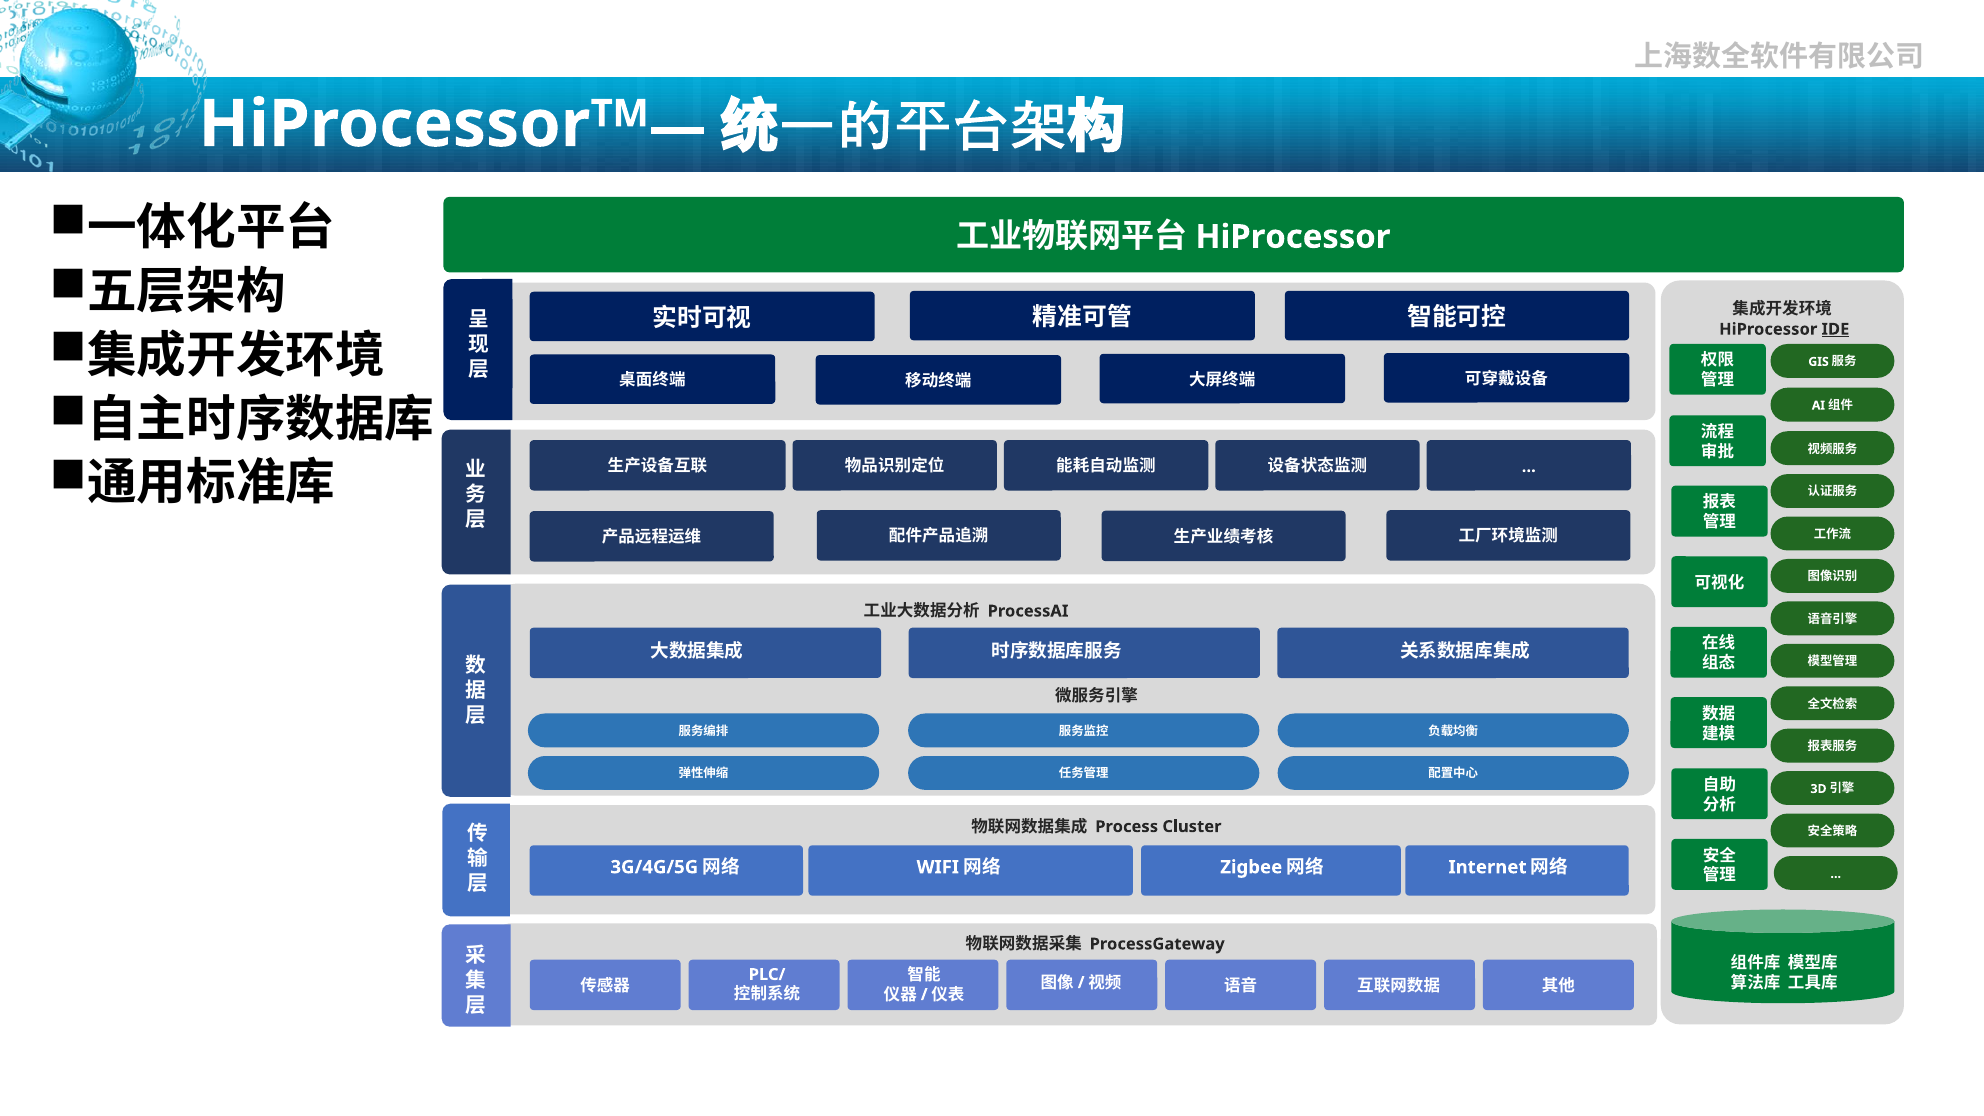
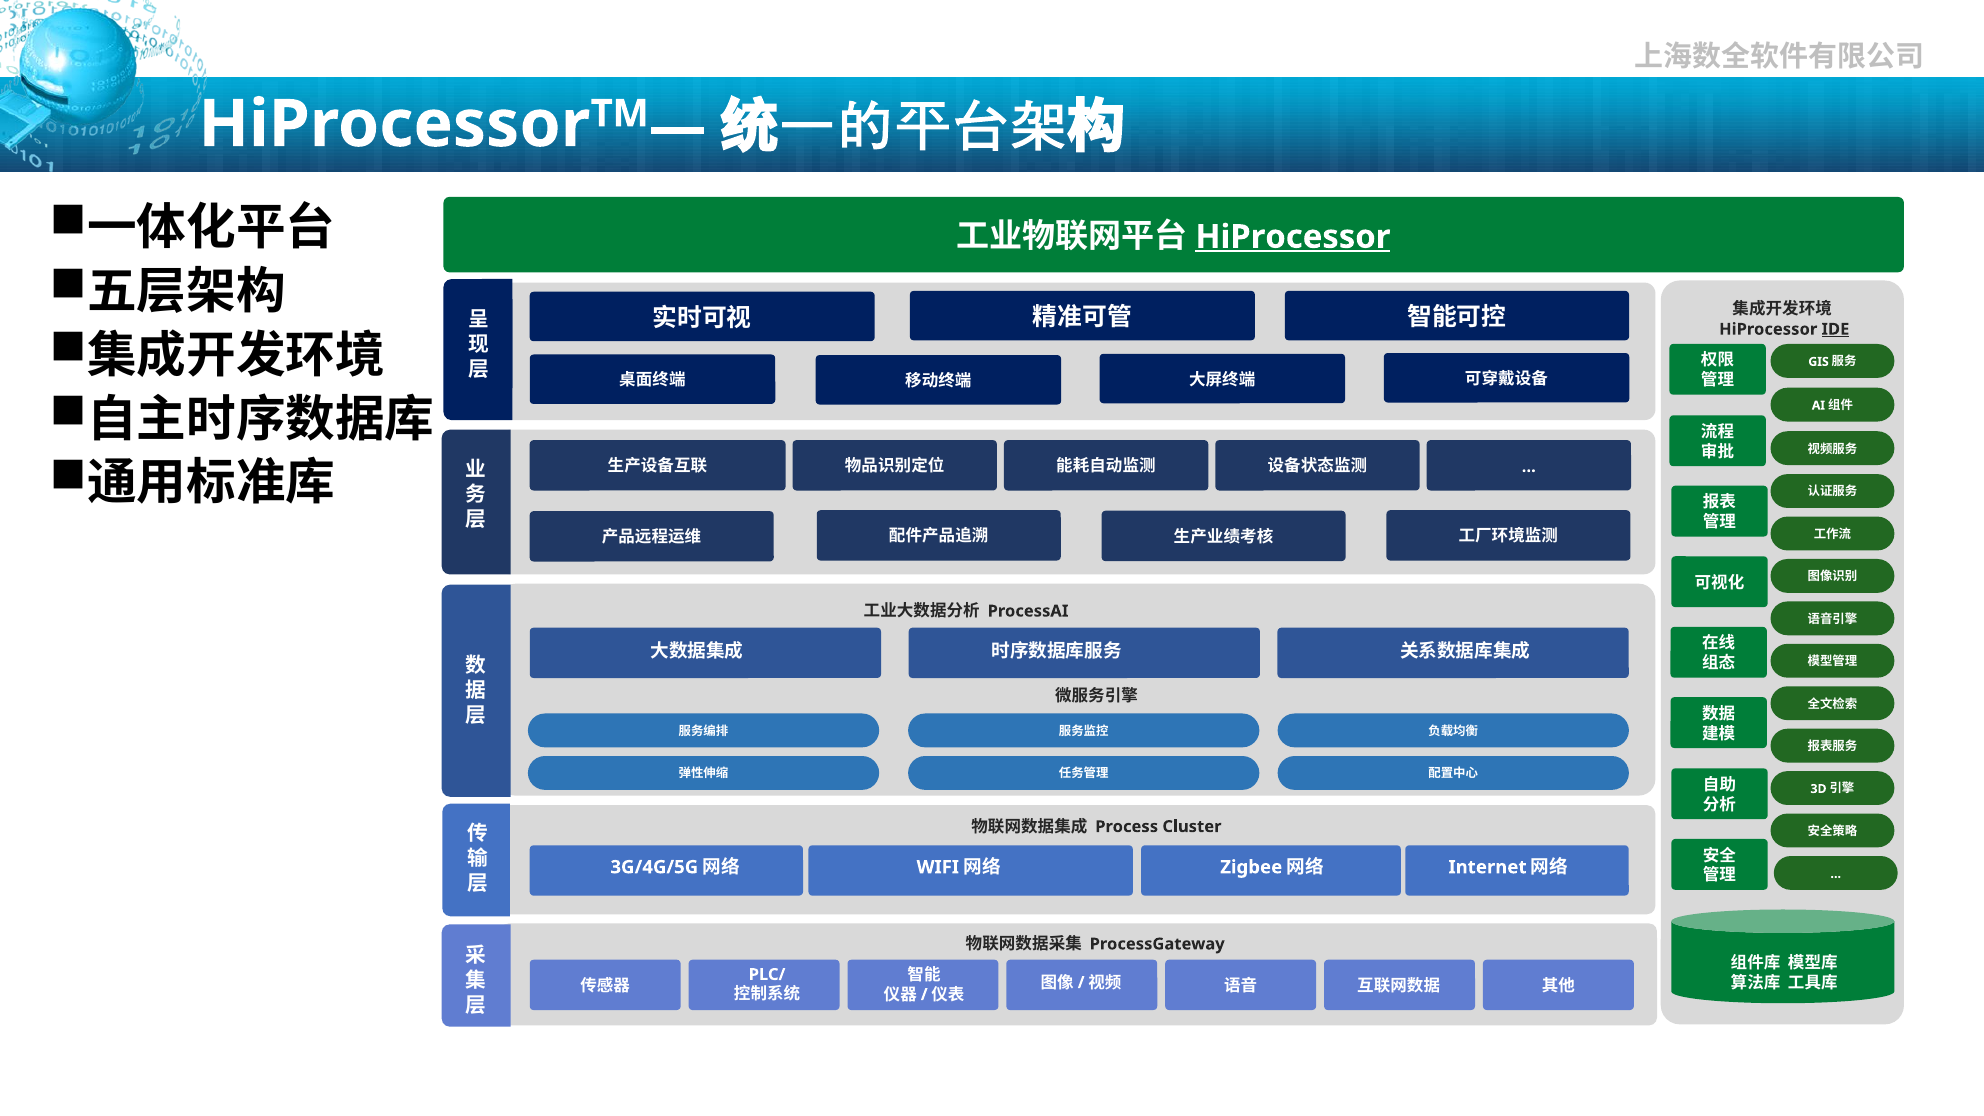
HiProcessor at (1293, 237) underline: none -> present
